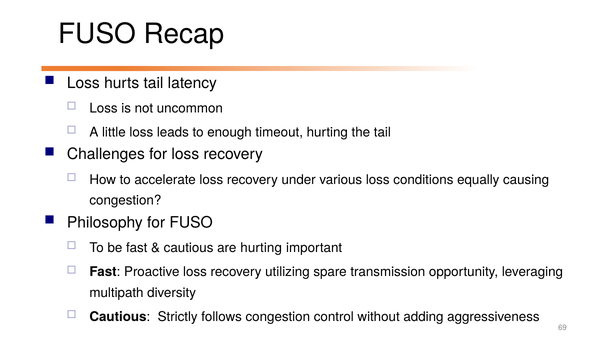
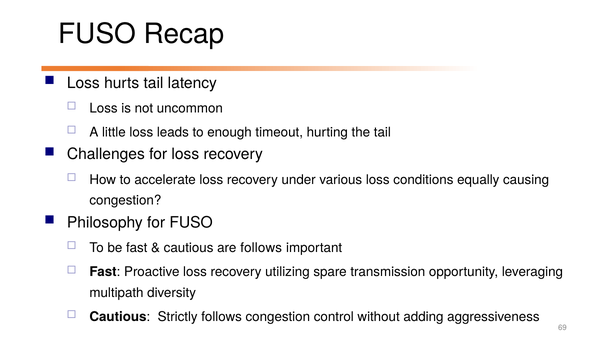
are hurting: hurting -> follows
